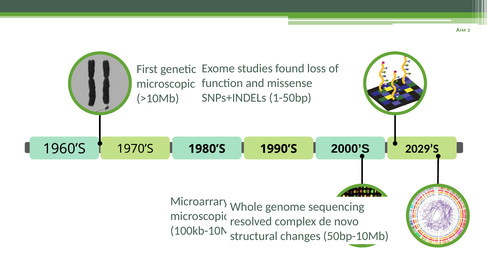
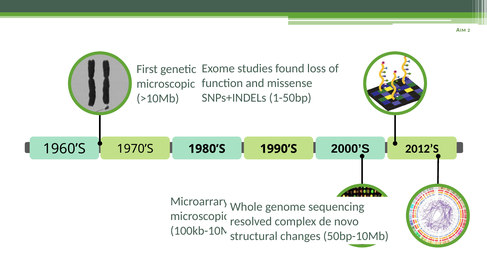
2029’S: 2029’S -> 2012’S
